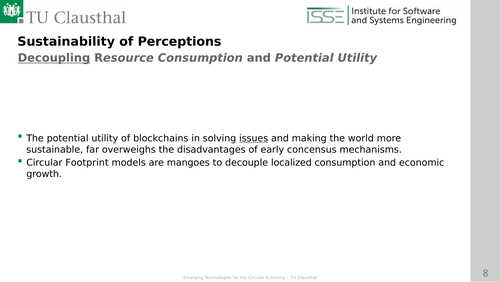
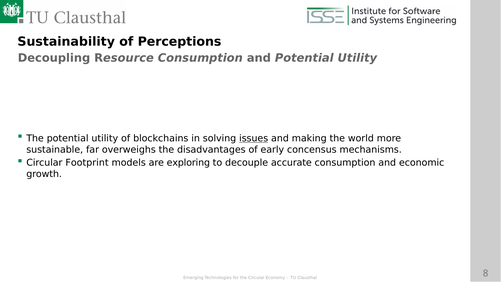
Decoupling underline: present -> none
mangoes: mangoes -> exploring
localized: localized -> accurate
